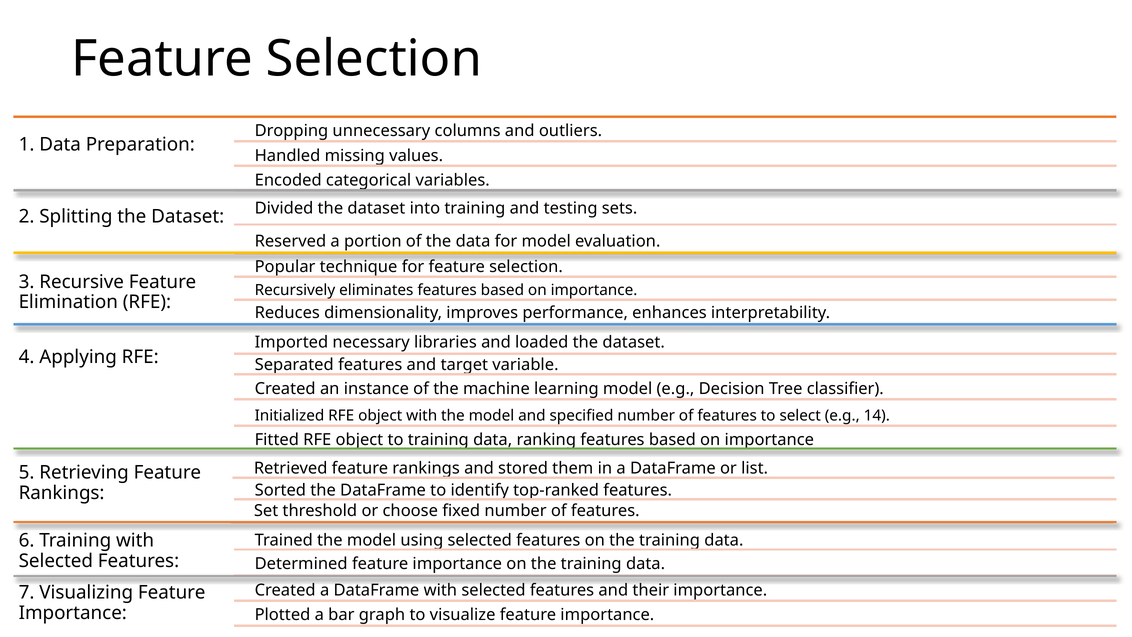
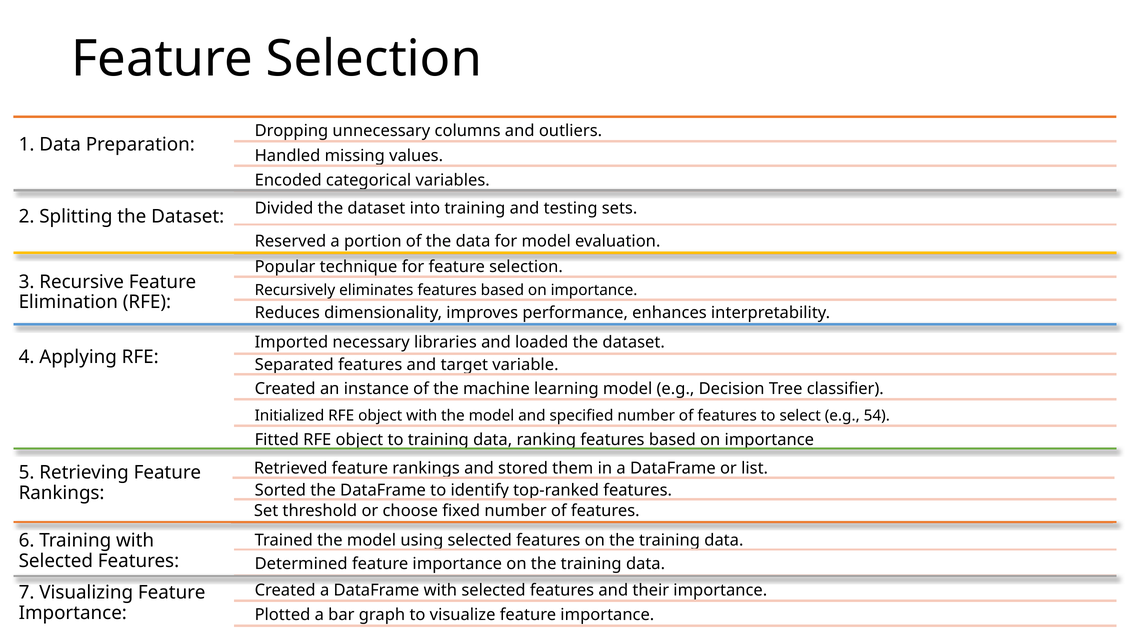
14: 14 -> 54
